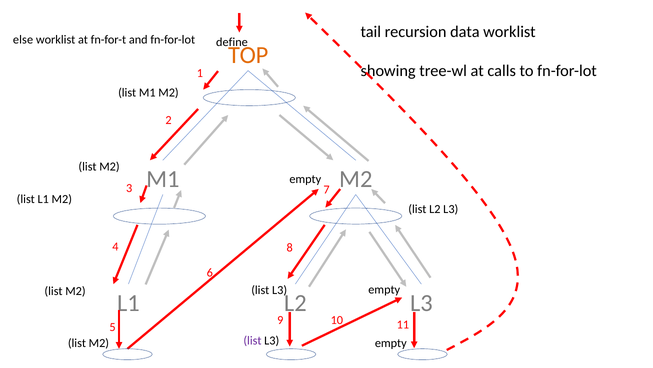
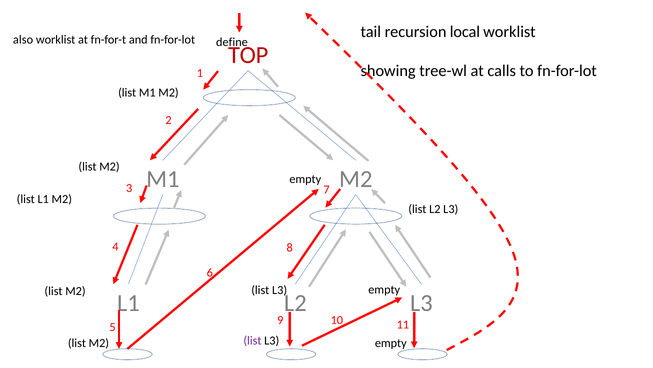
data: data -> local
else: else -> also
TOP colour: orange -> red
